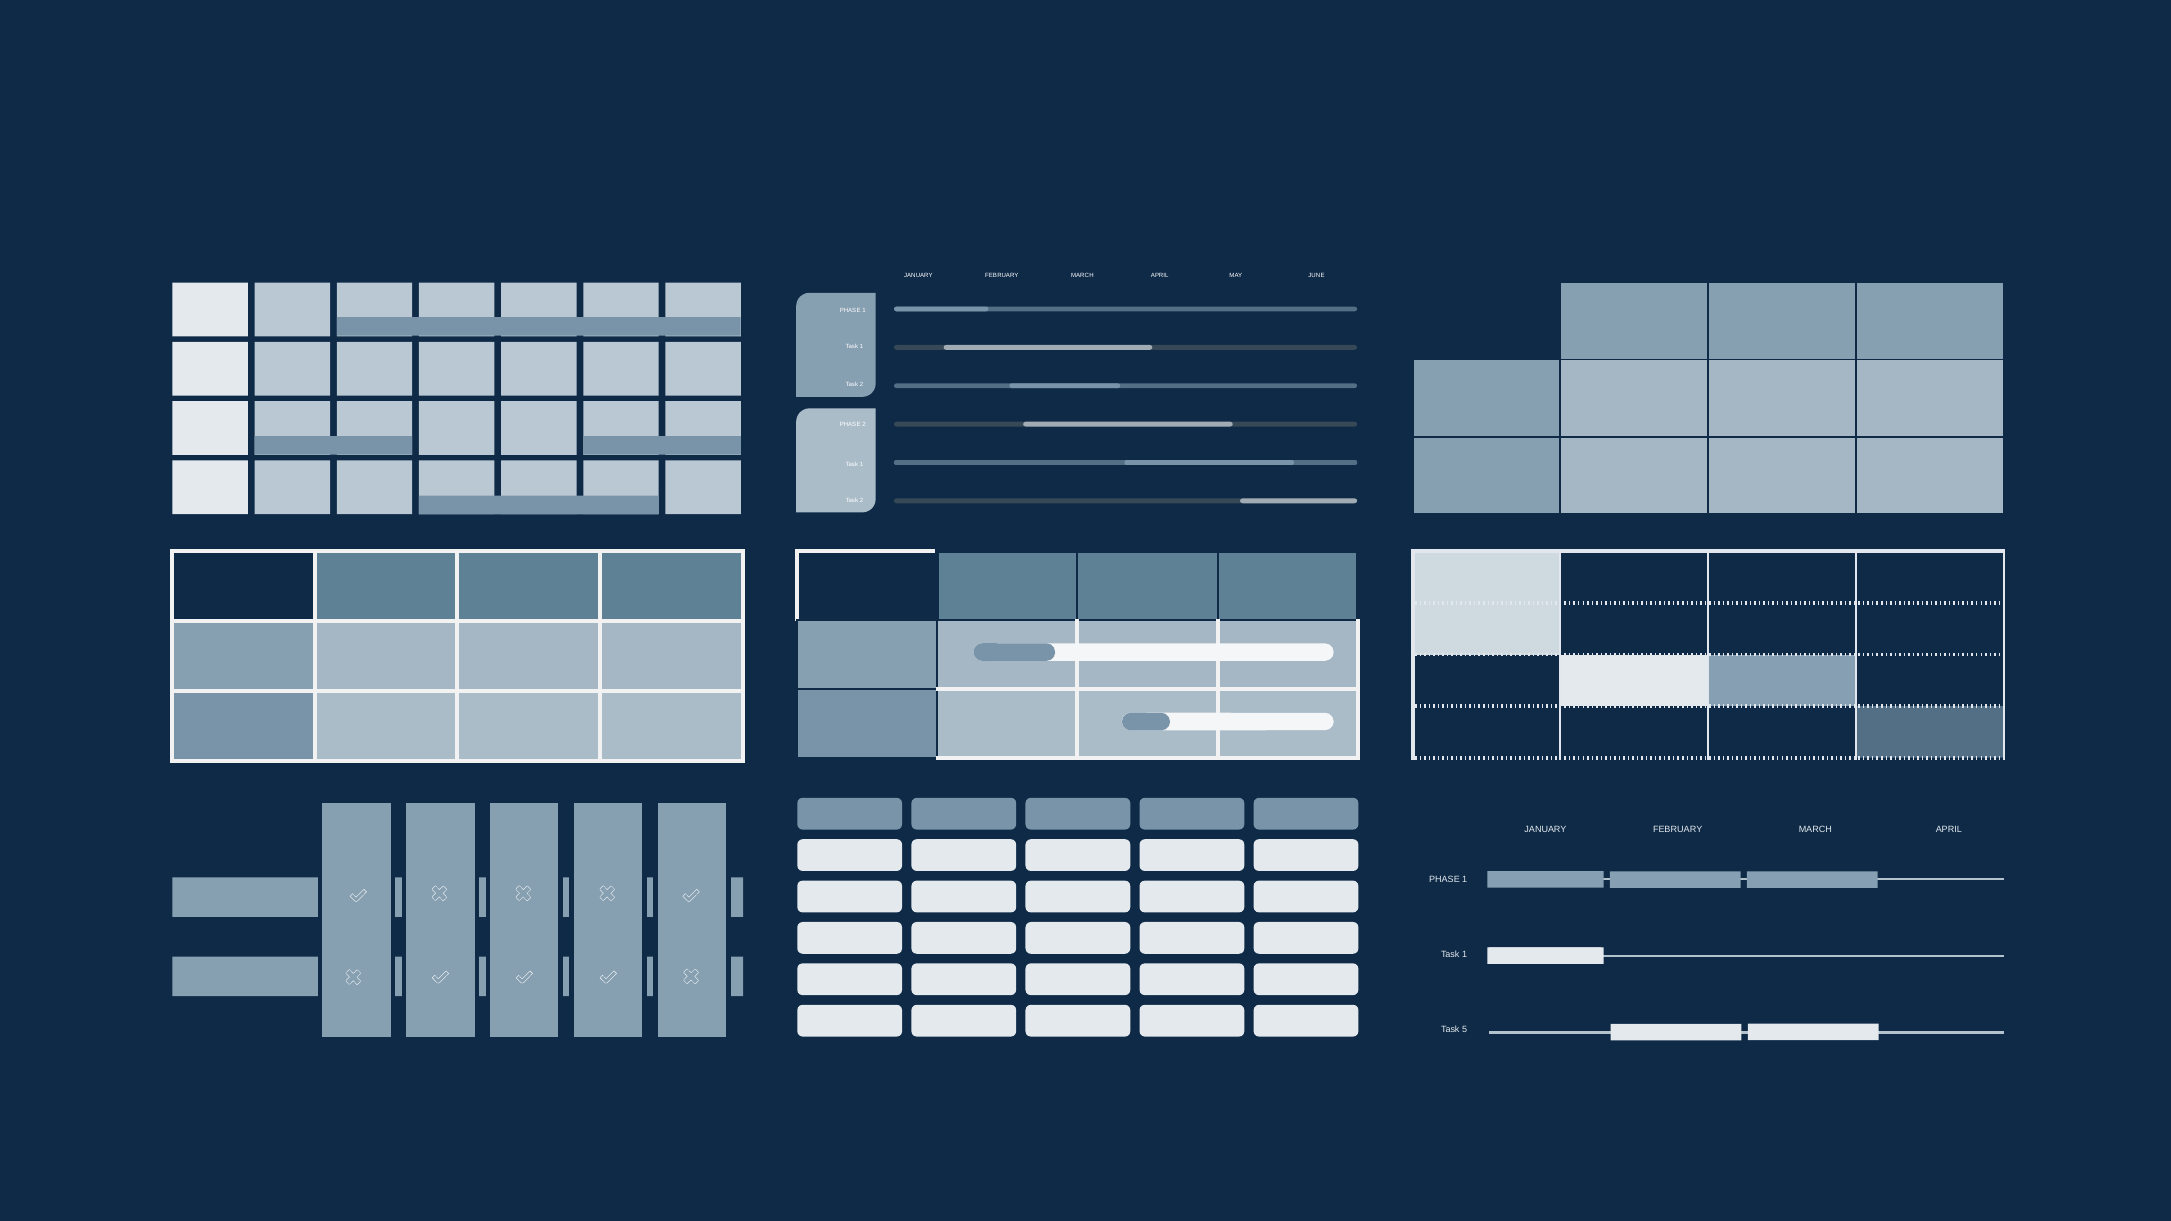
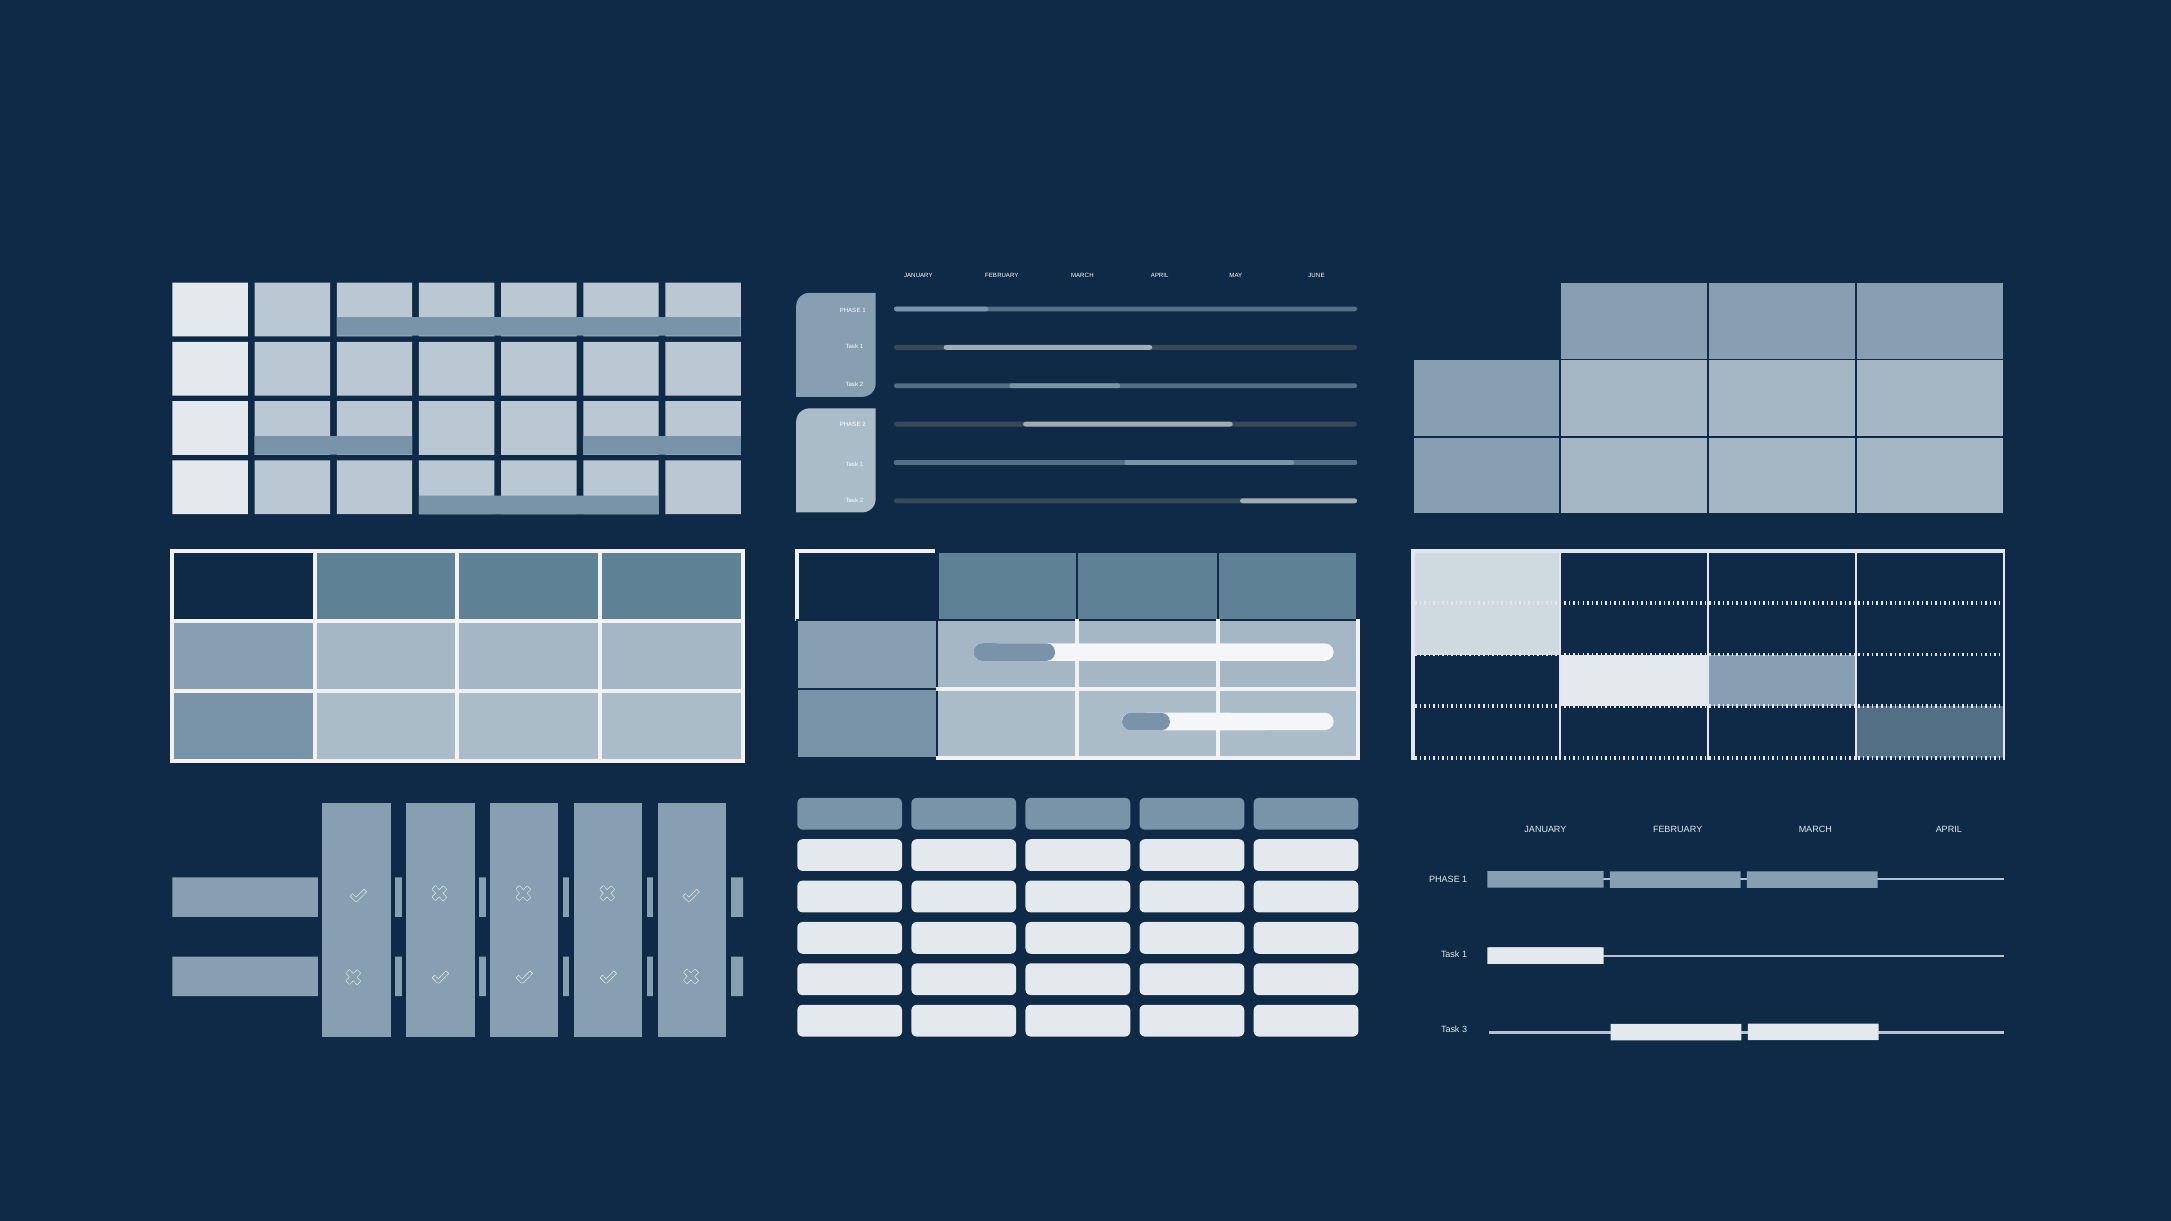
5: 5 -> 3
